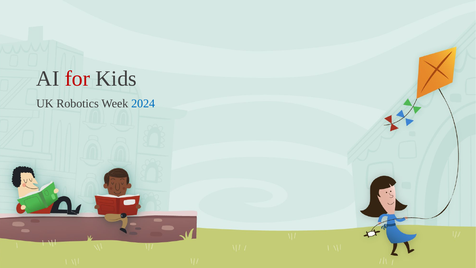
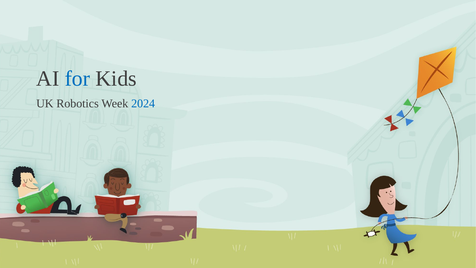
for colour: red -> blue
